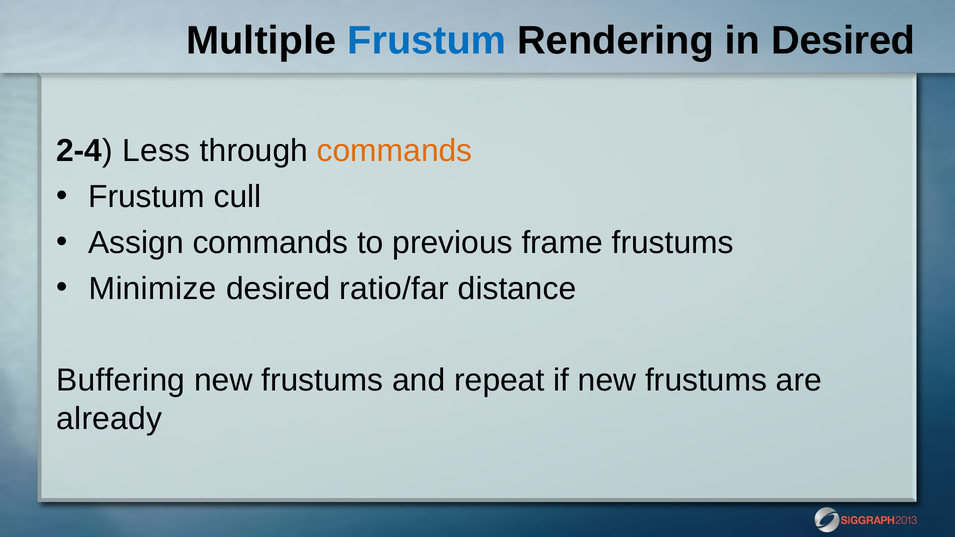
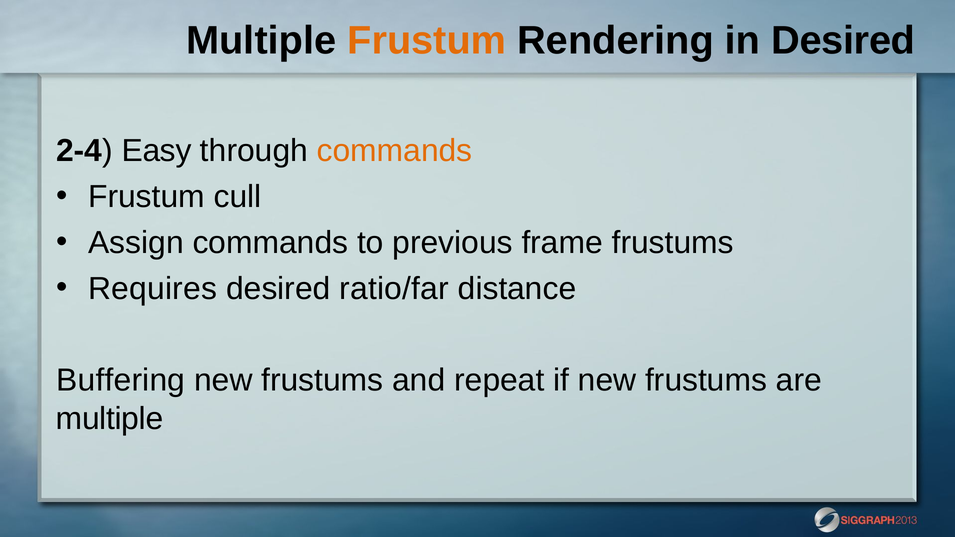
Frustum at (427, 41) colour: blue -> orange
Less: Less -> Easy
Minimize: Minimize -> Requires
already at (109, 419): already -> multiple
